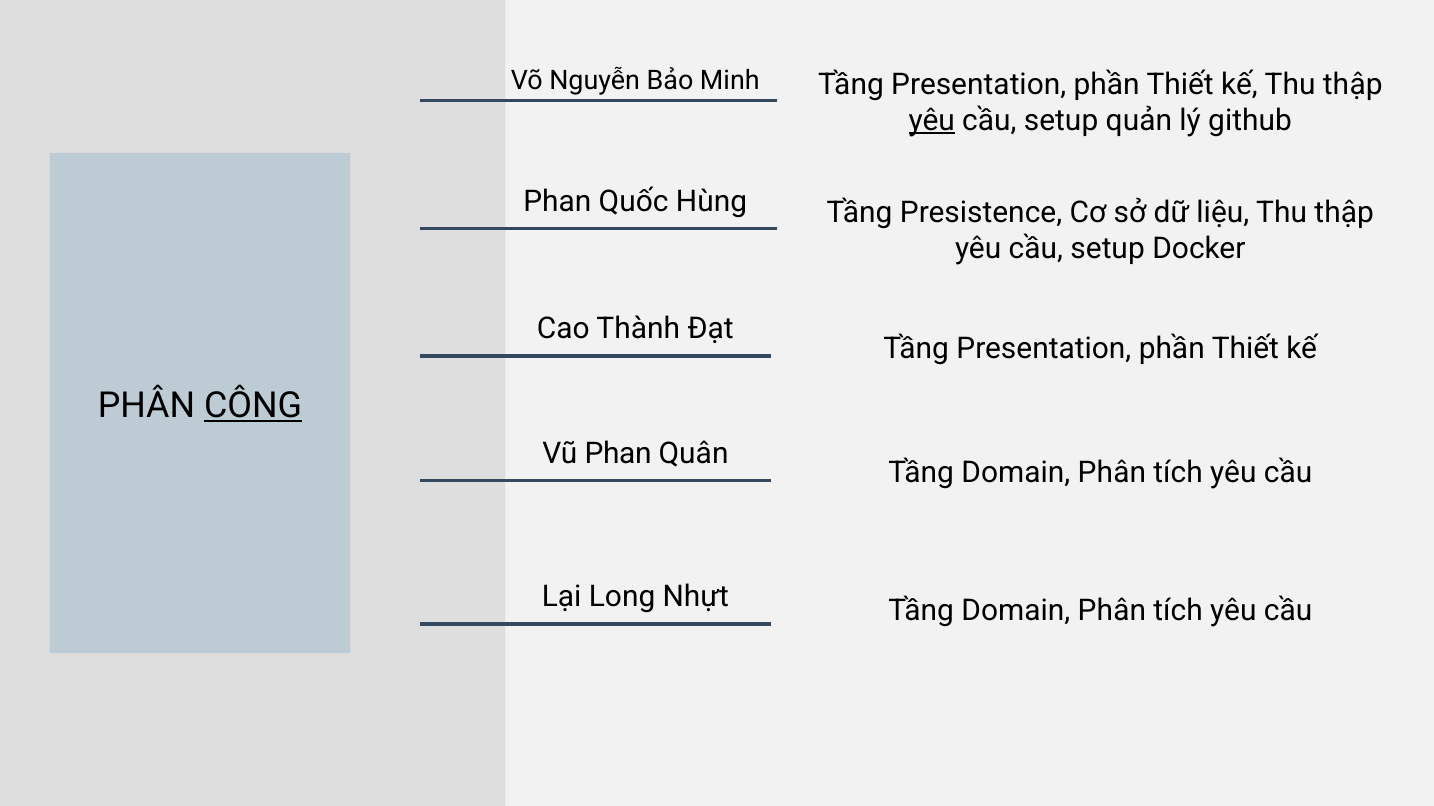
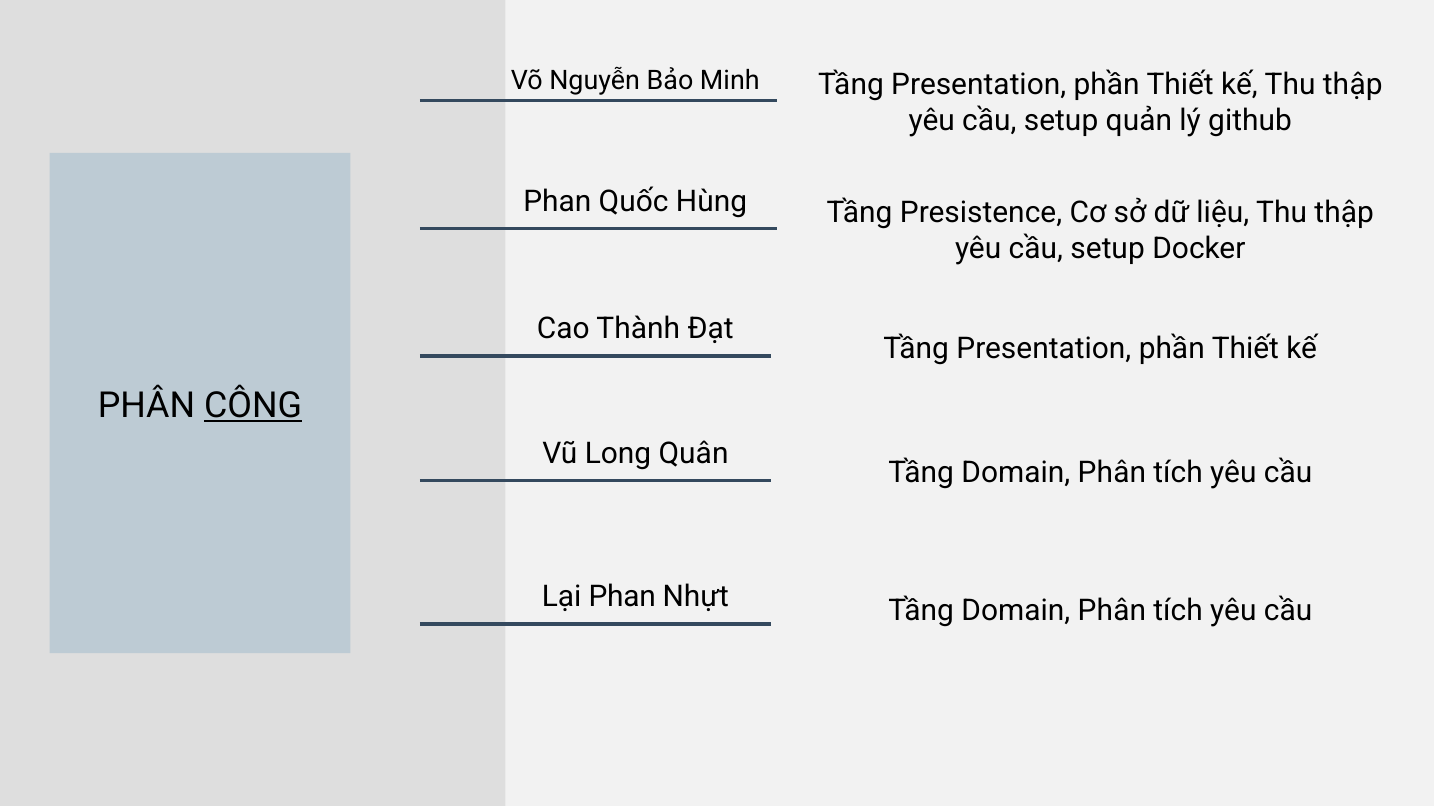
yêu at (932, 121) underline: present -> none
Vũ Phan: Phan -> Long
Lại Long: Long -> Phan
